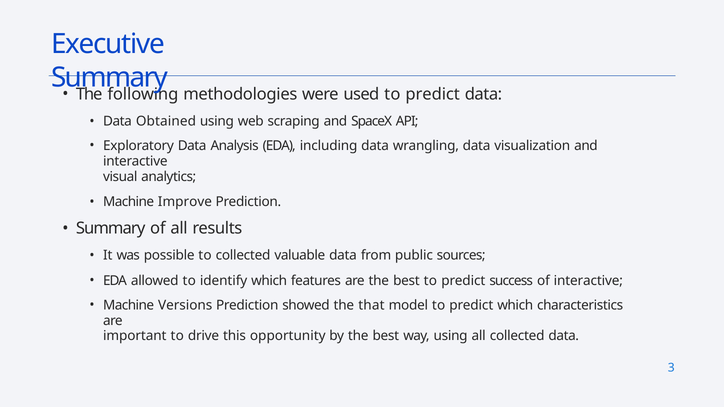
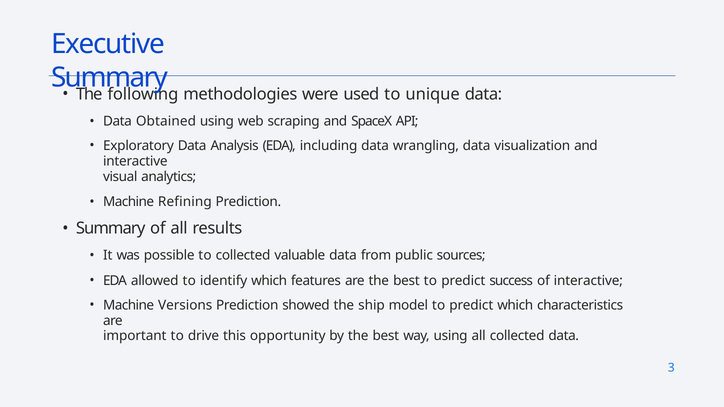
used to predict: predict -> unique
Improve: Improve -> Refining
that: that -> ship
